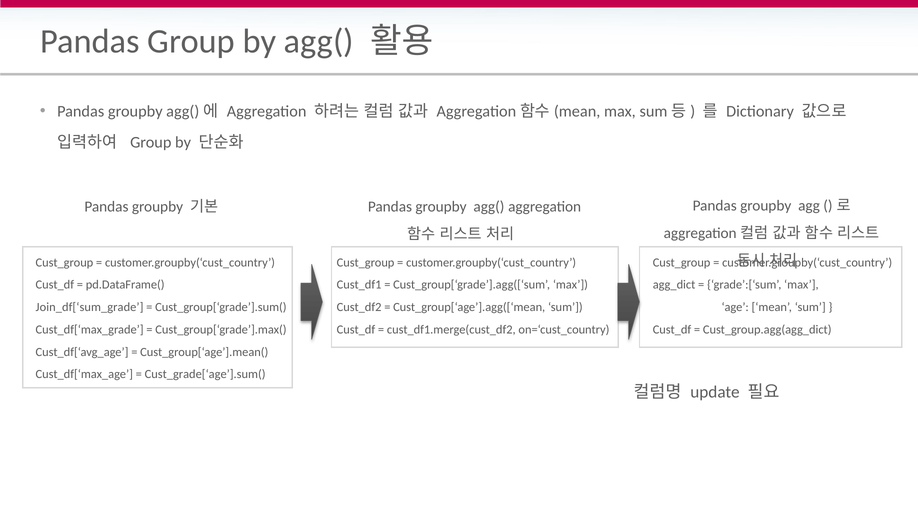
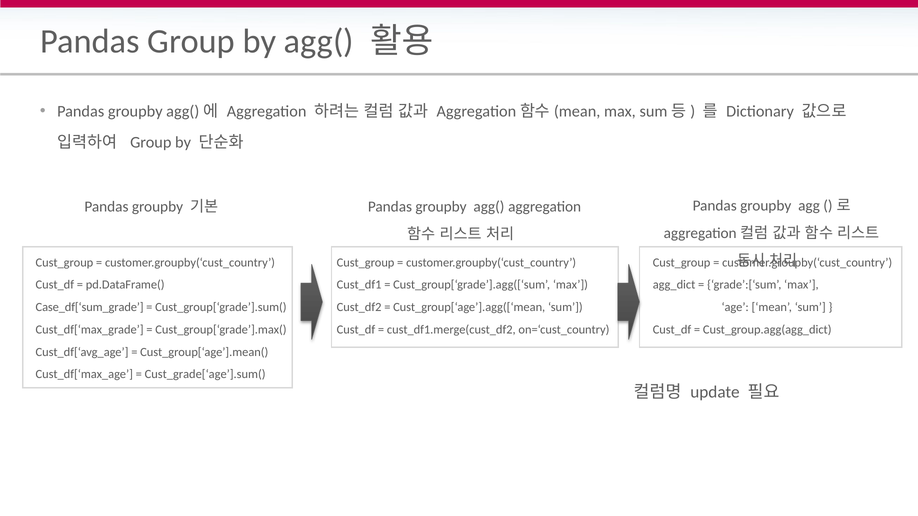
Join_df[‘sum_grade: Join_df[‘sum_grade -> Case_df[‘sum_grade
